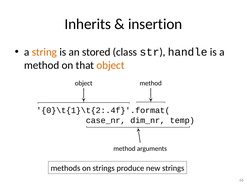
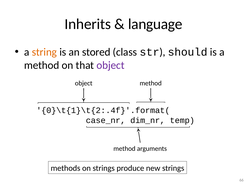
insertion: insertion -> language
handle: handle -> should
object at (111, 65) colour: orange -> purple
